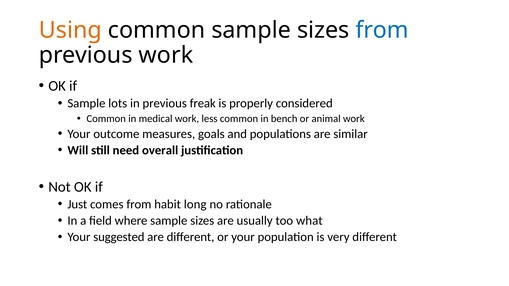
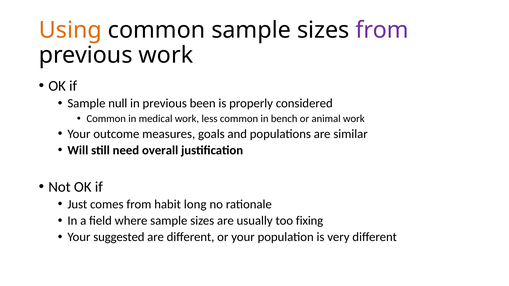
from at (382, 30) colour: blue -> purple
lots: lots -> null
freak: freak -> been
what: what -> fixing
